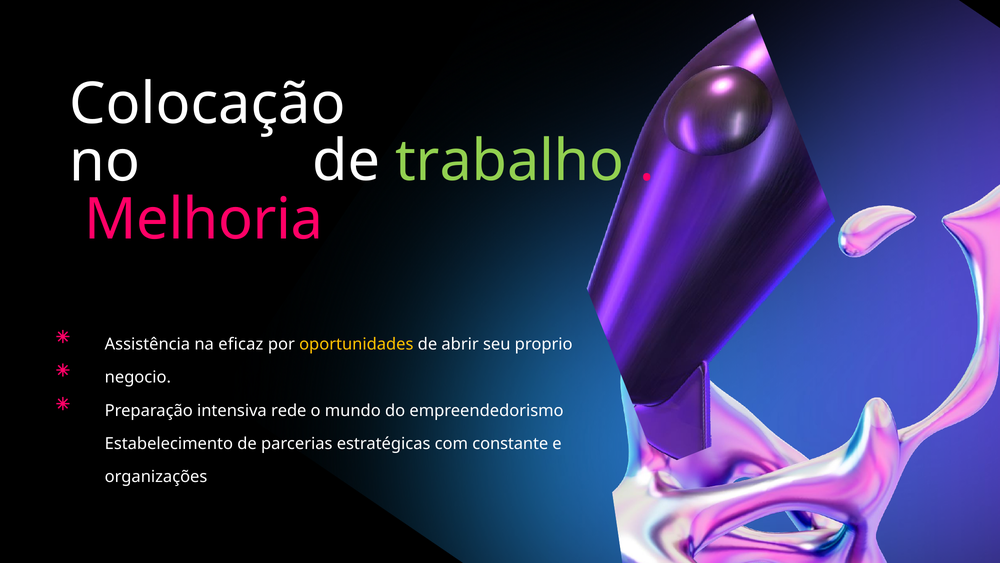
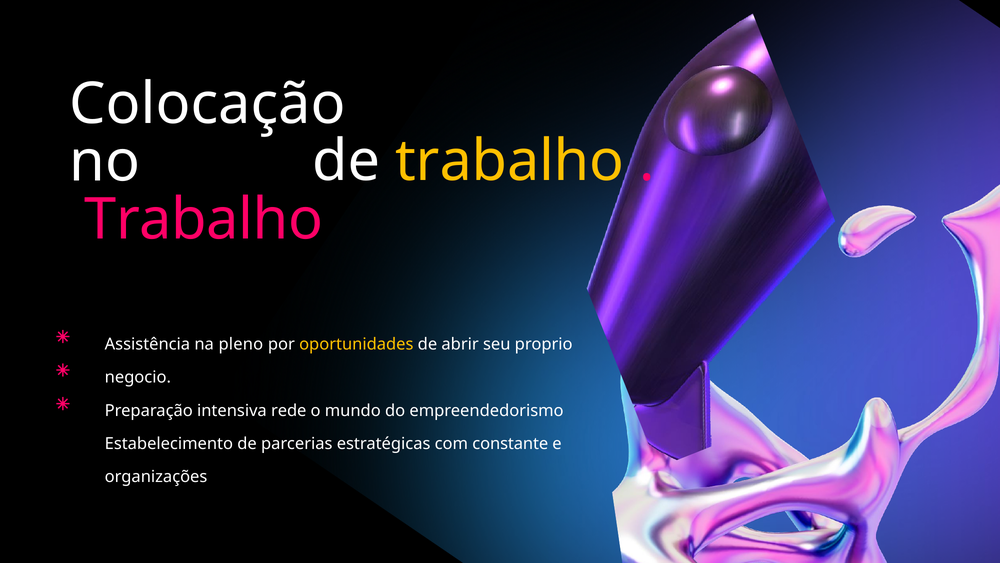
trabalho at (510, 161) colour: light green -> yellow
Melhoria at (204, 219): Melhoria -> Trabalho
eficaz: eficaz -> pleno
